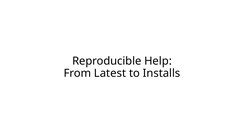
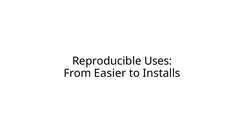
Help: Help -> Uses
Latest: Latest -> Easier
